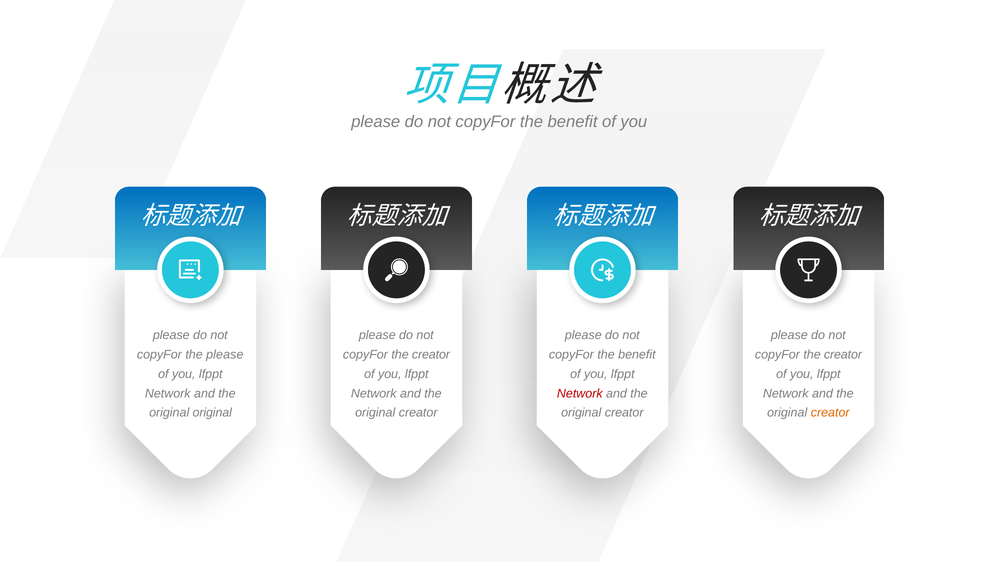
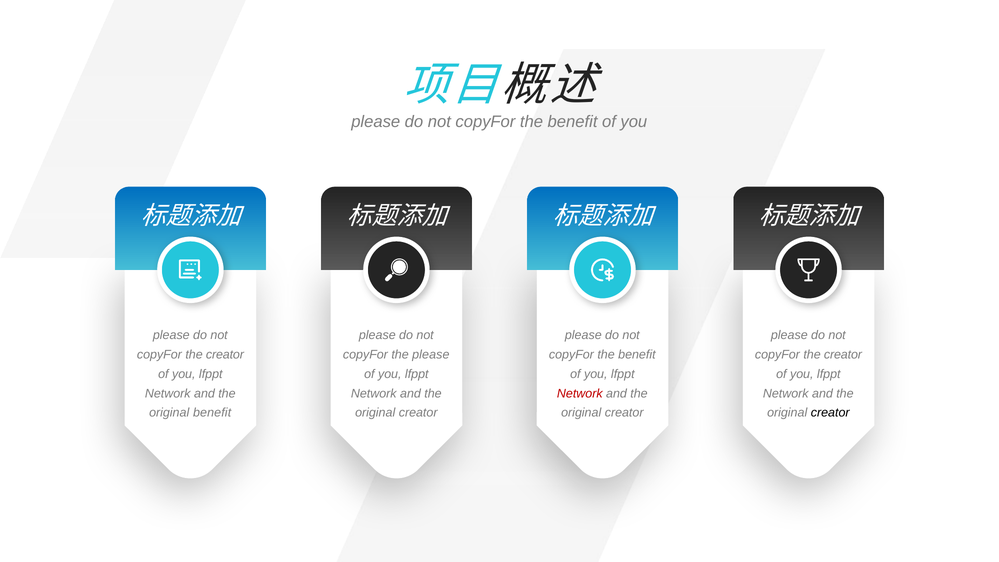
please at (225, 354): please -> creator
creator at (431, 354): creator -> please
original original: original -> benefit
creator at (830, 413) colour: orange -> black
